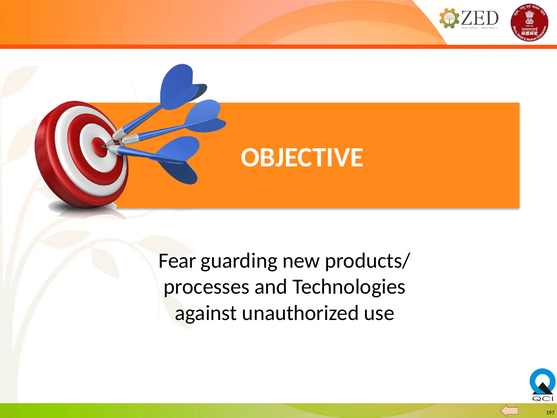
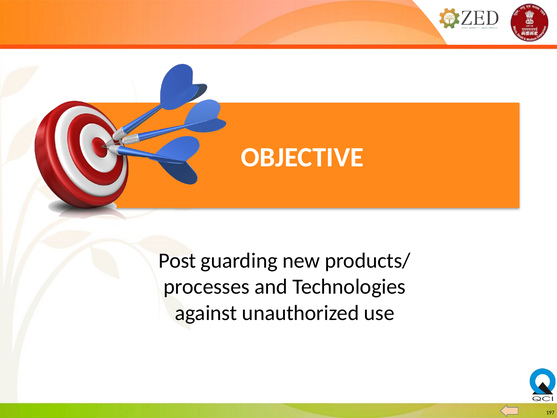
Fear: Fear -> Post
